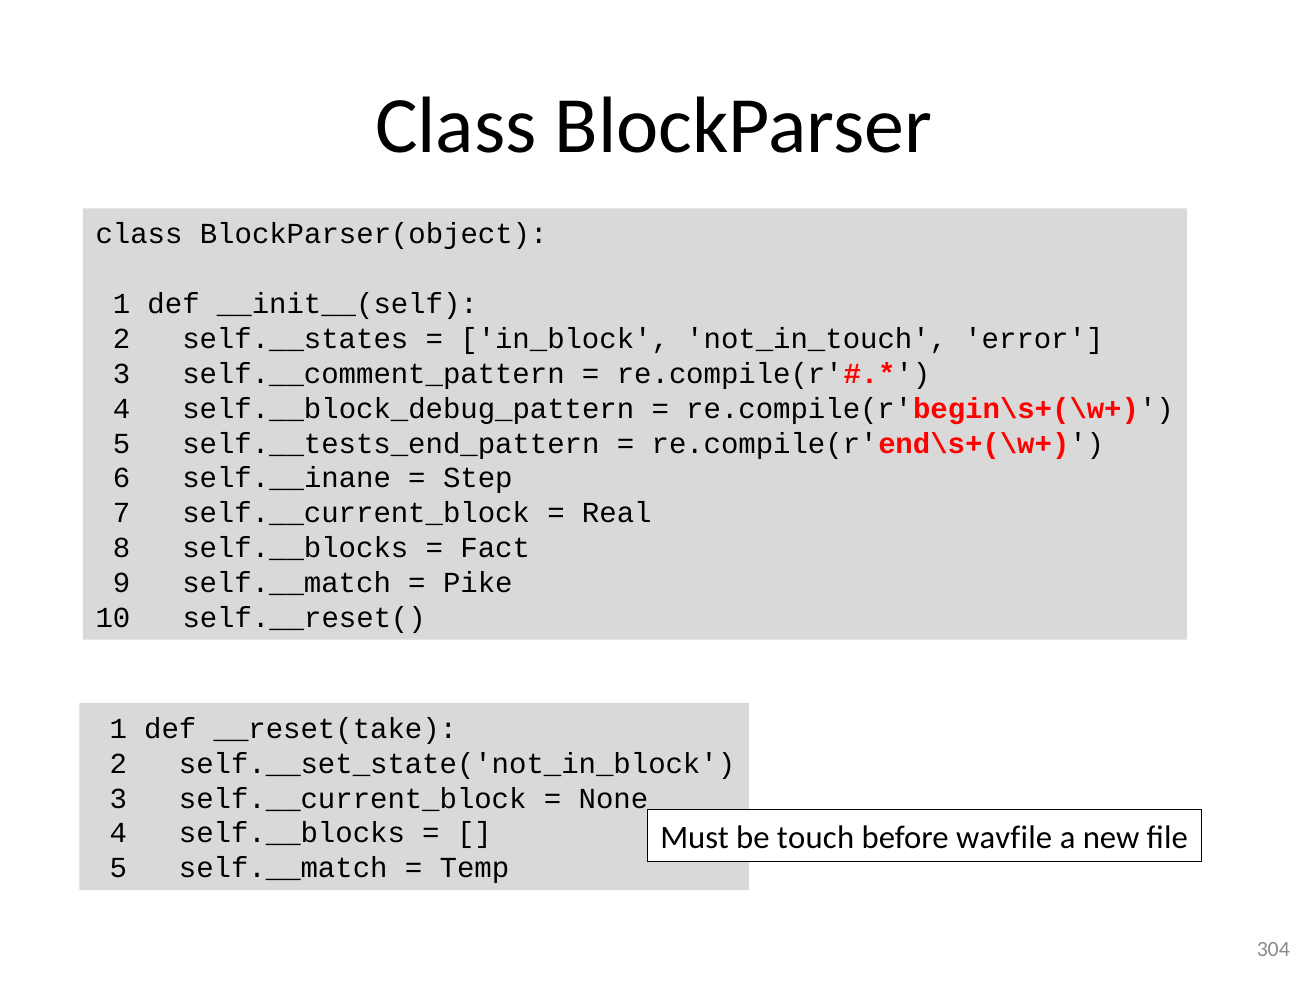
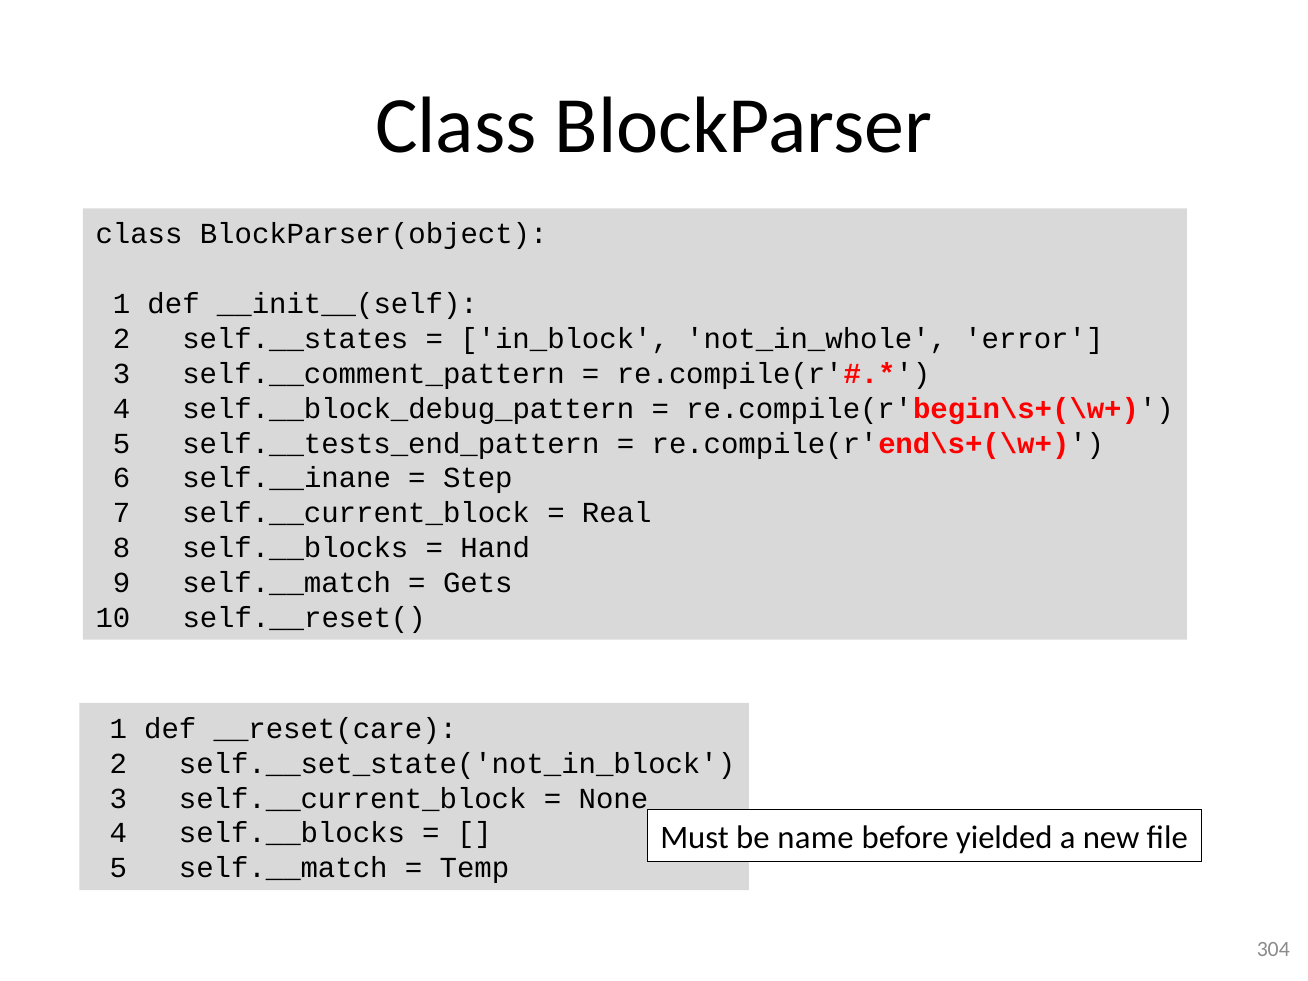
not_in_touch: not_in_touch -> not_in_whole
Fact: Fact -> Hand
Pike: Pike -> Gets
__reset(take: __reset(take -> __reset(care
touch: touch -> name
wavfile: wavfile -> yielded
